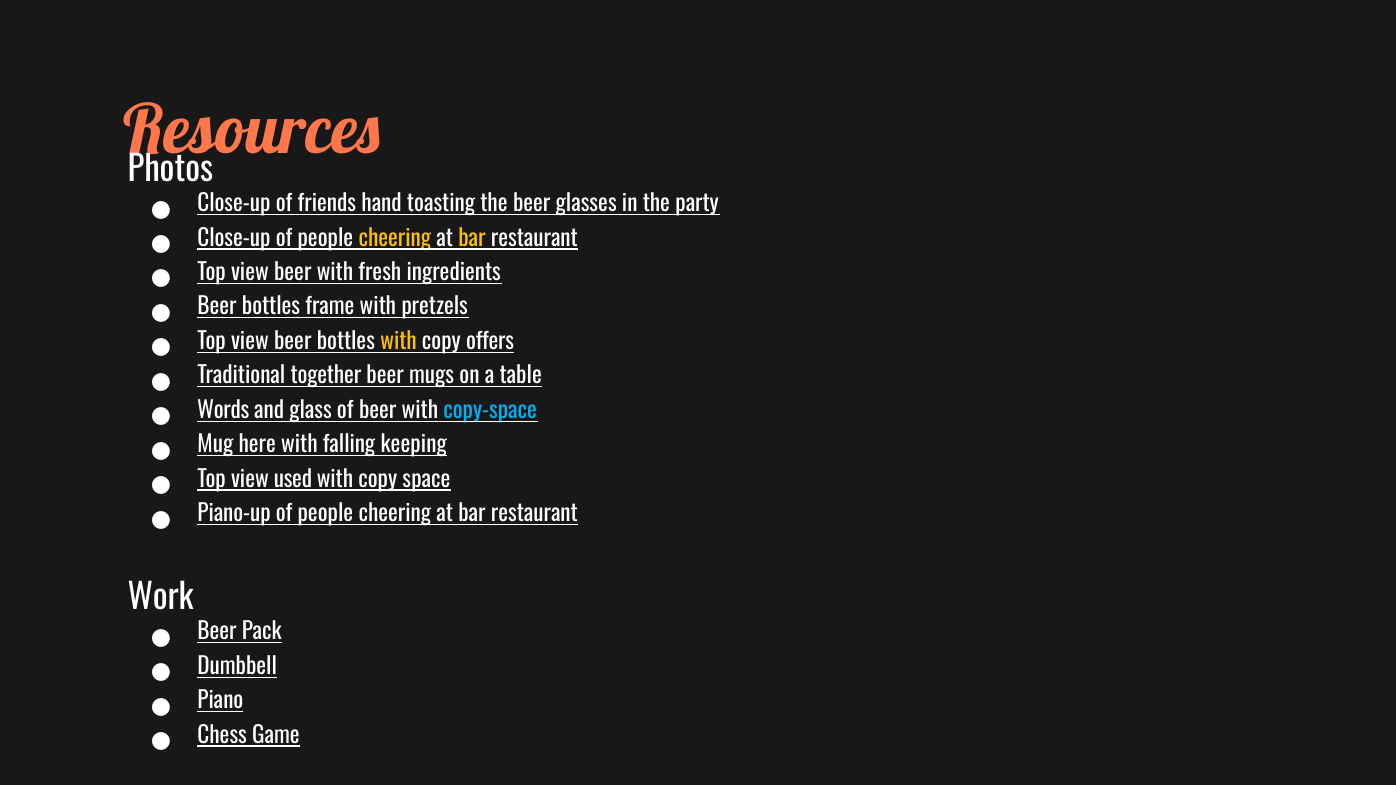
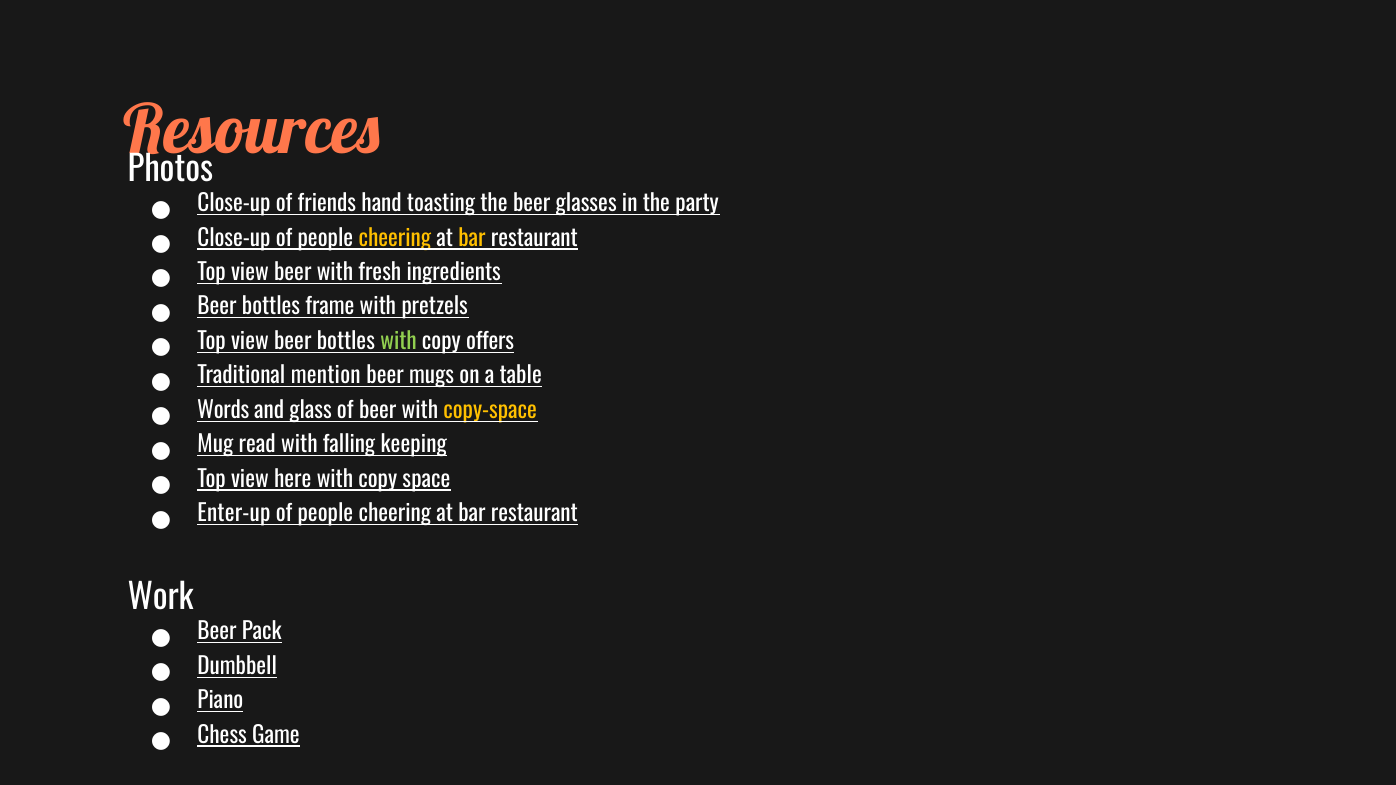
with at (399, 342) colour: yellow -> light green
together: together -> mention
copy-space colour: light blue -> yellow
here: here -> read
used: used -> here
Piano-up: Piano-up -> Enter-up
